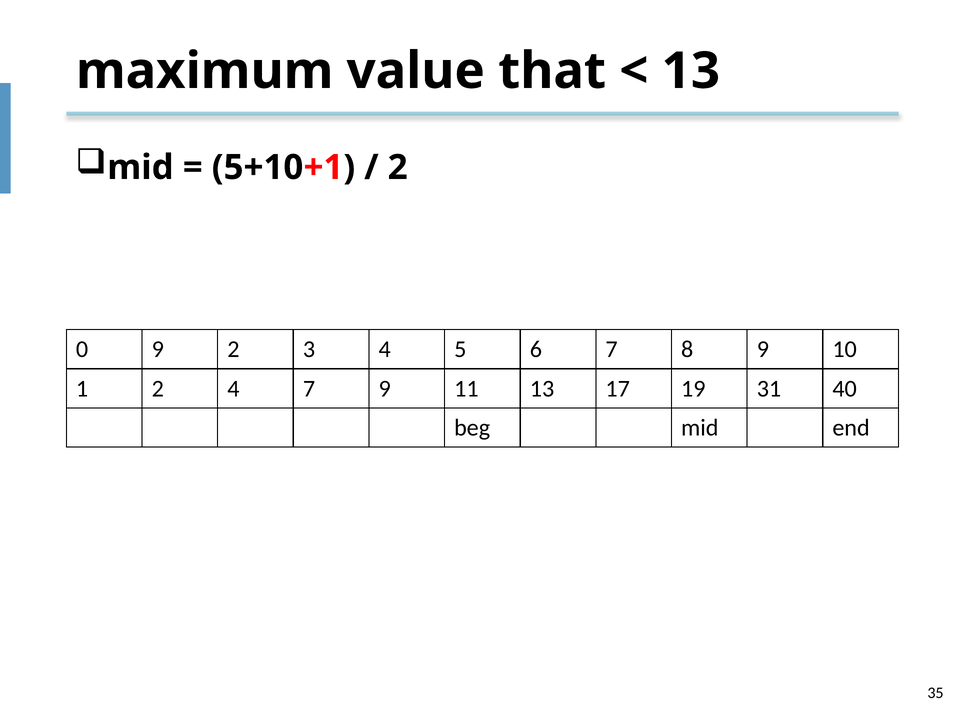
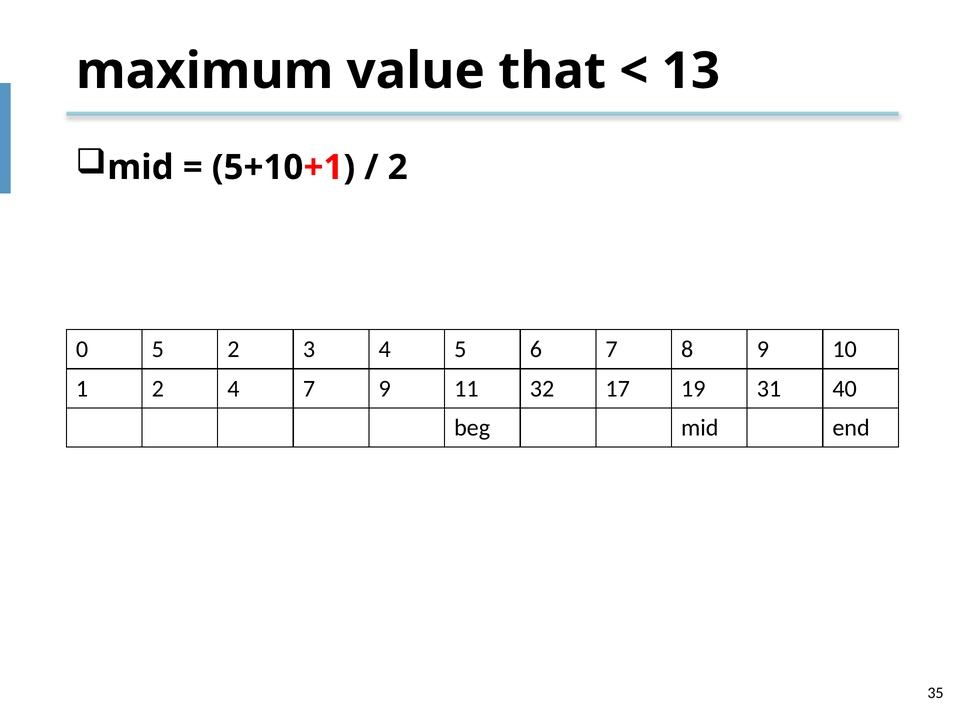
0 9: 9 -> 5
11 13: 13 -> 32
